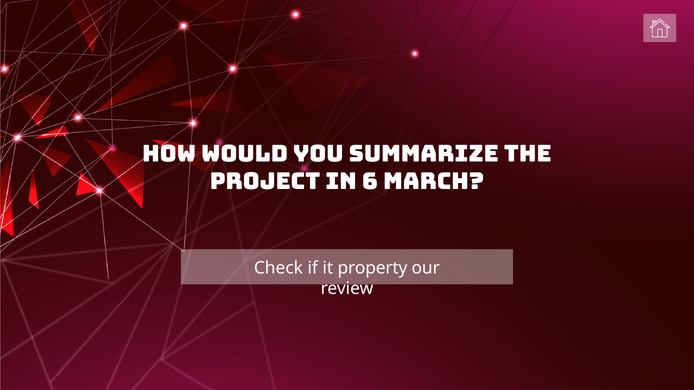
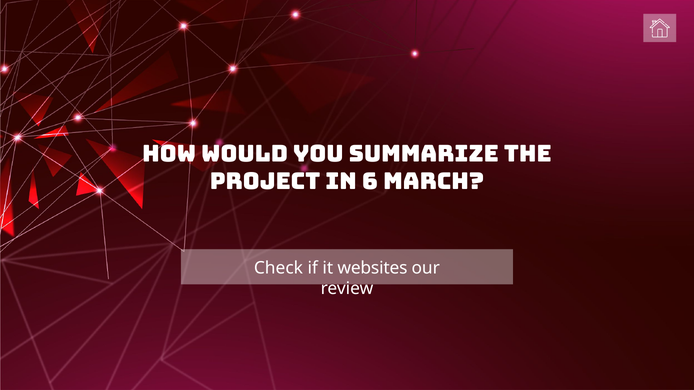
property: property -> websites
